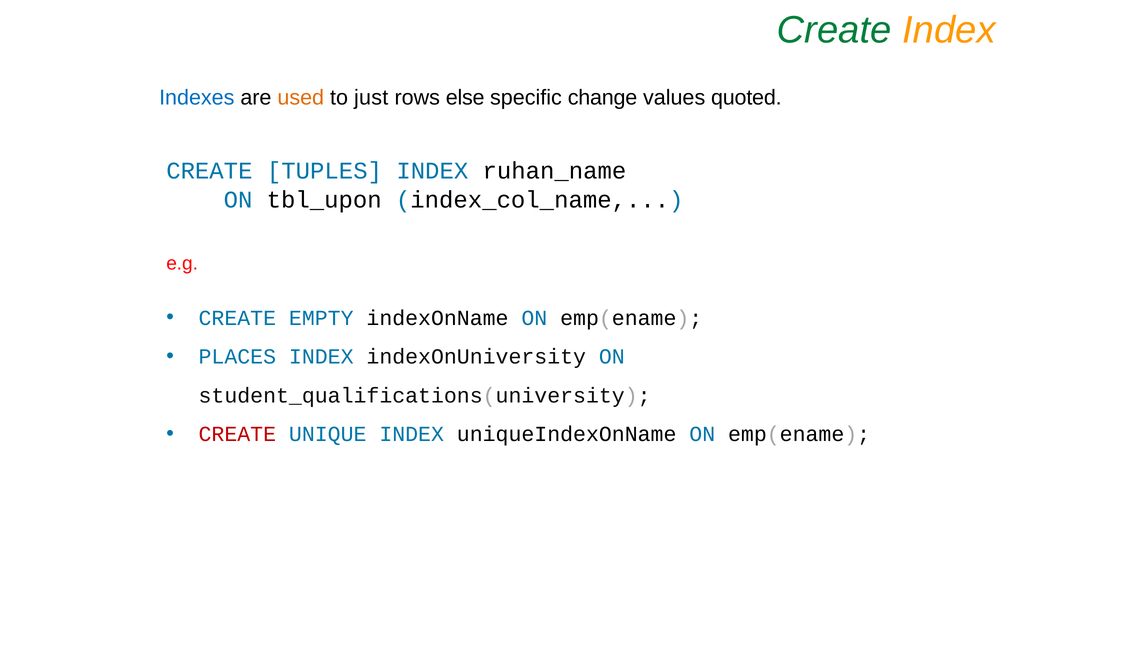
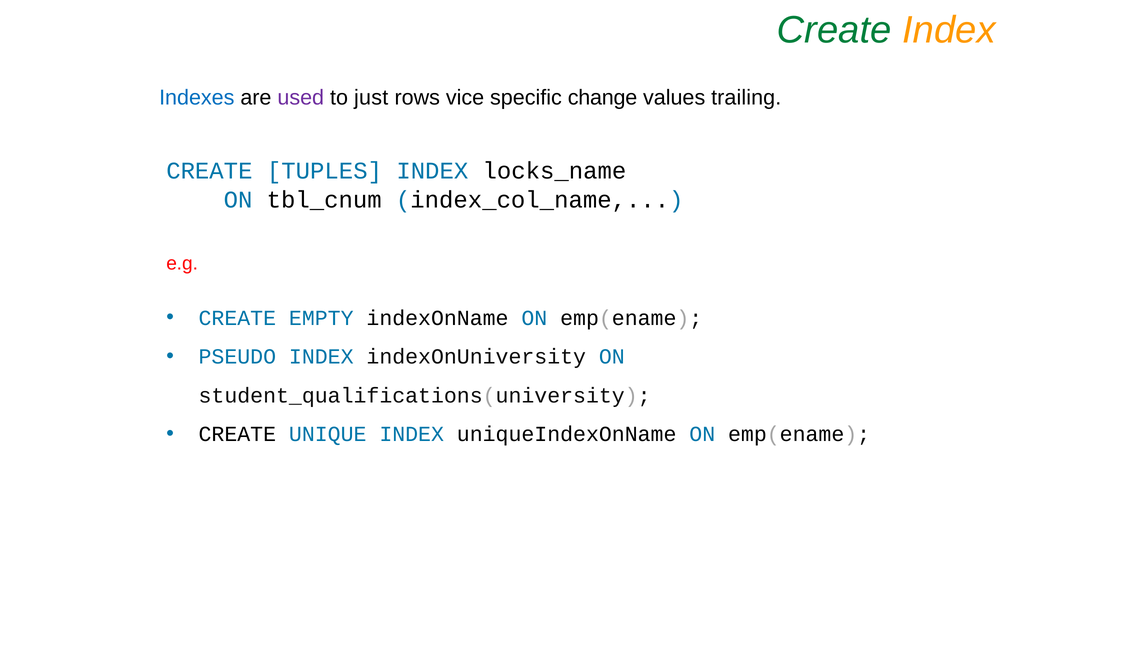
used colour: orange -> purple
else: else -> vice
quoted: quoted -> trailing
ruhan_name: ruhan_name -> locks_name
tbl_upon: tbl_upon -> tbl_cnum
PLACES: PLACES -> PSEUDO
CREATE at (237, 434) colour: red -> black
